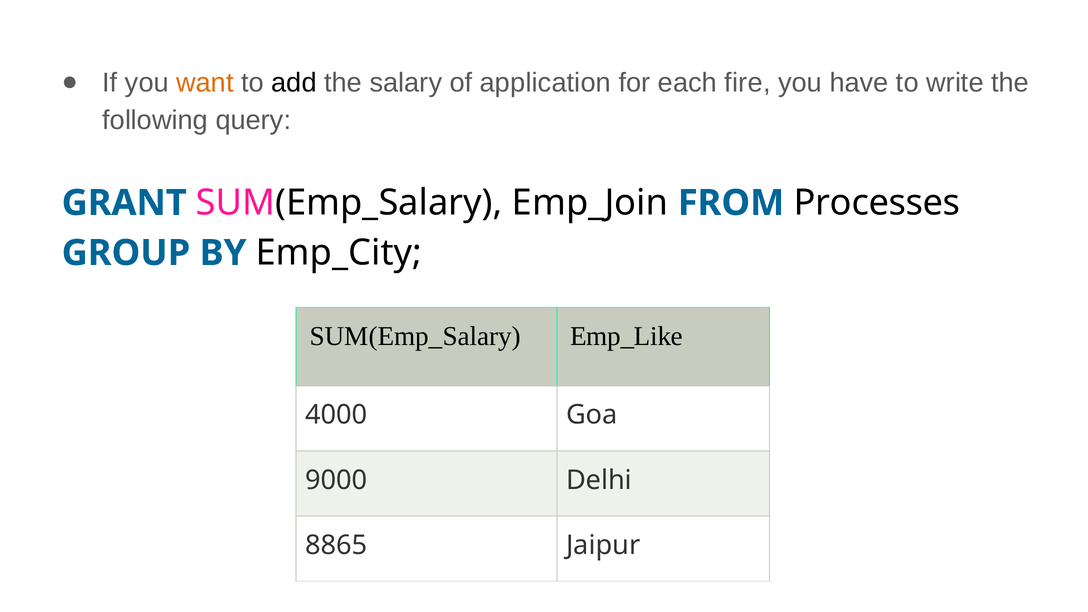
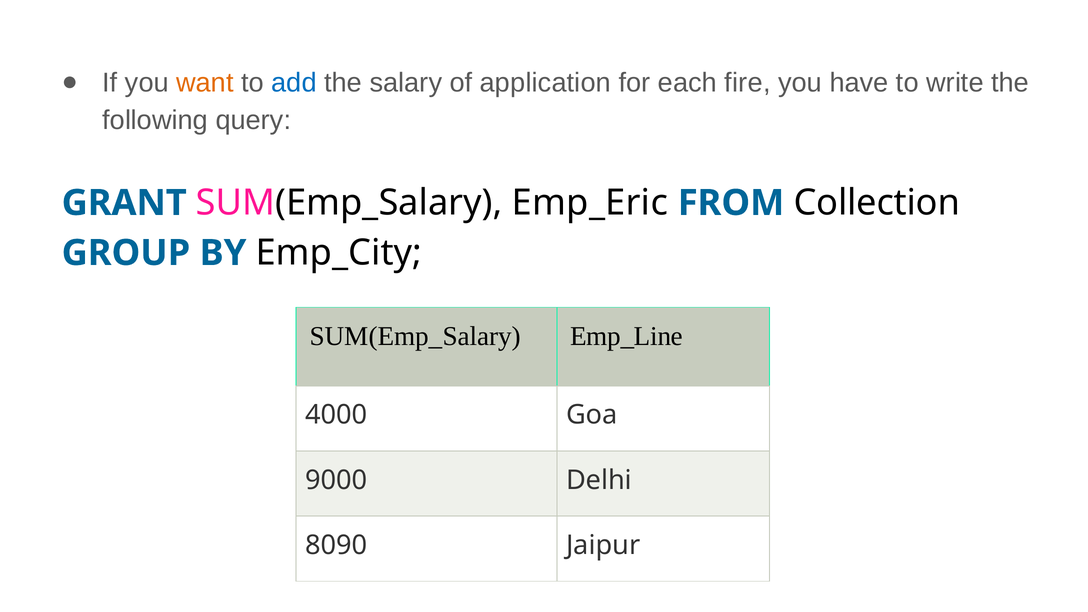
add colour: black -> blue
Emp_Join: Emp_Join -> Emp_Eric
Processes: Processes -> Collection
Emp_Like: Emp_Like -> Emp_Line
8865: 8865 -> 8090
